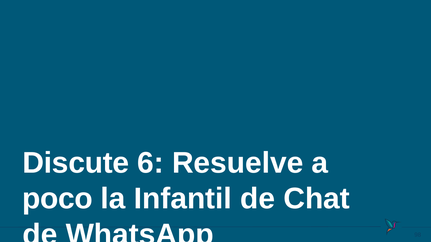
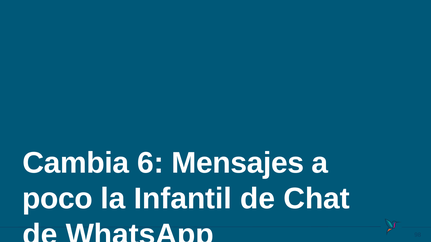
Discute: Discute -> Cambia
Resuelve: Resuelve -> Mensajes
